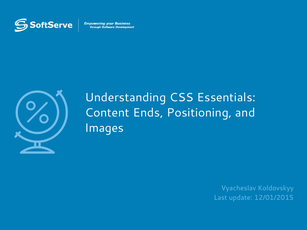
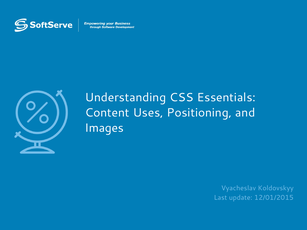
Ends: Ends -> Uses
